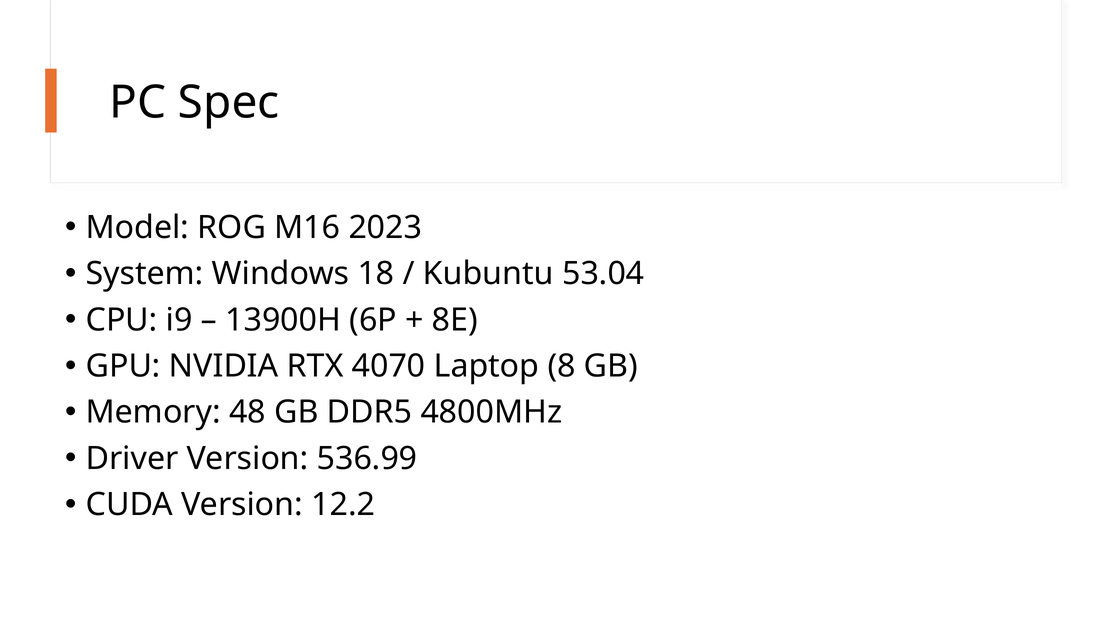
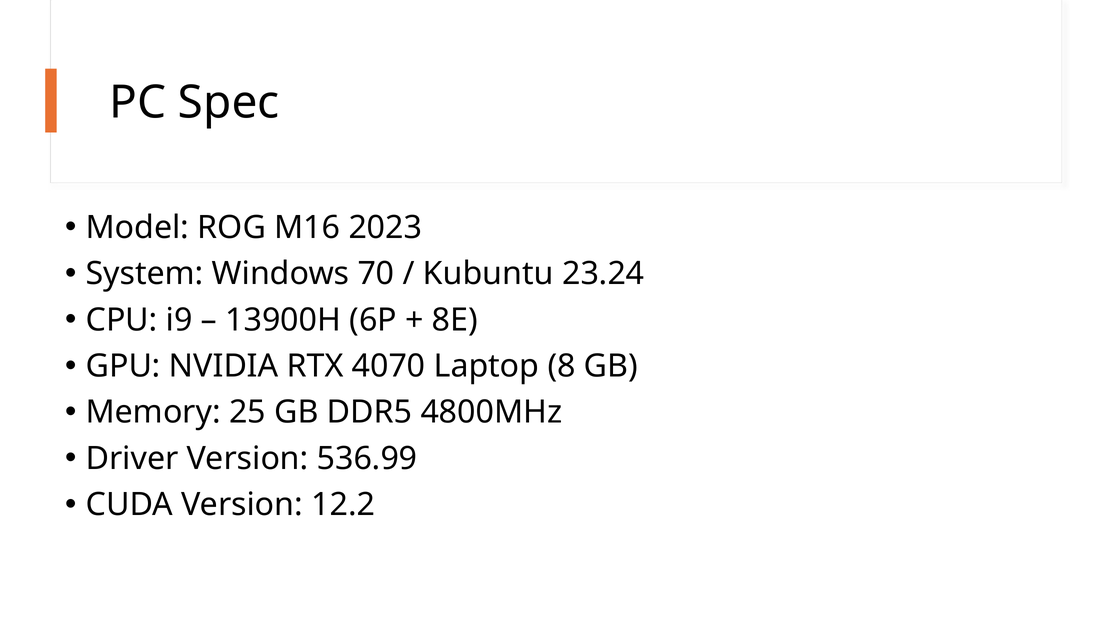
18: 18 -> 70
53.04: 53.04 -> 23.24
48: 48 -> 25
